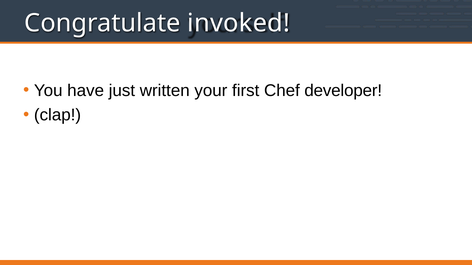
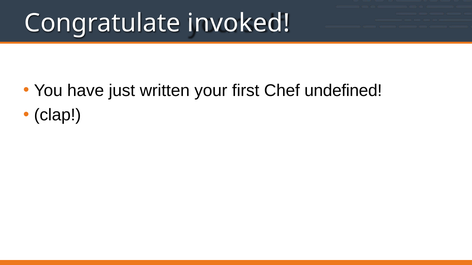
developer: developer -> undefined
